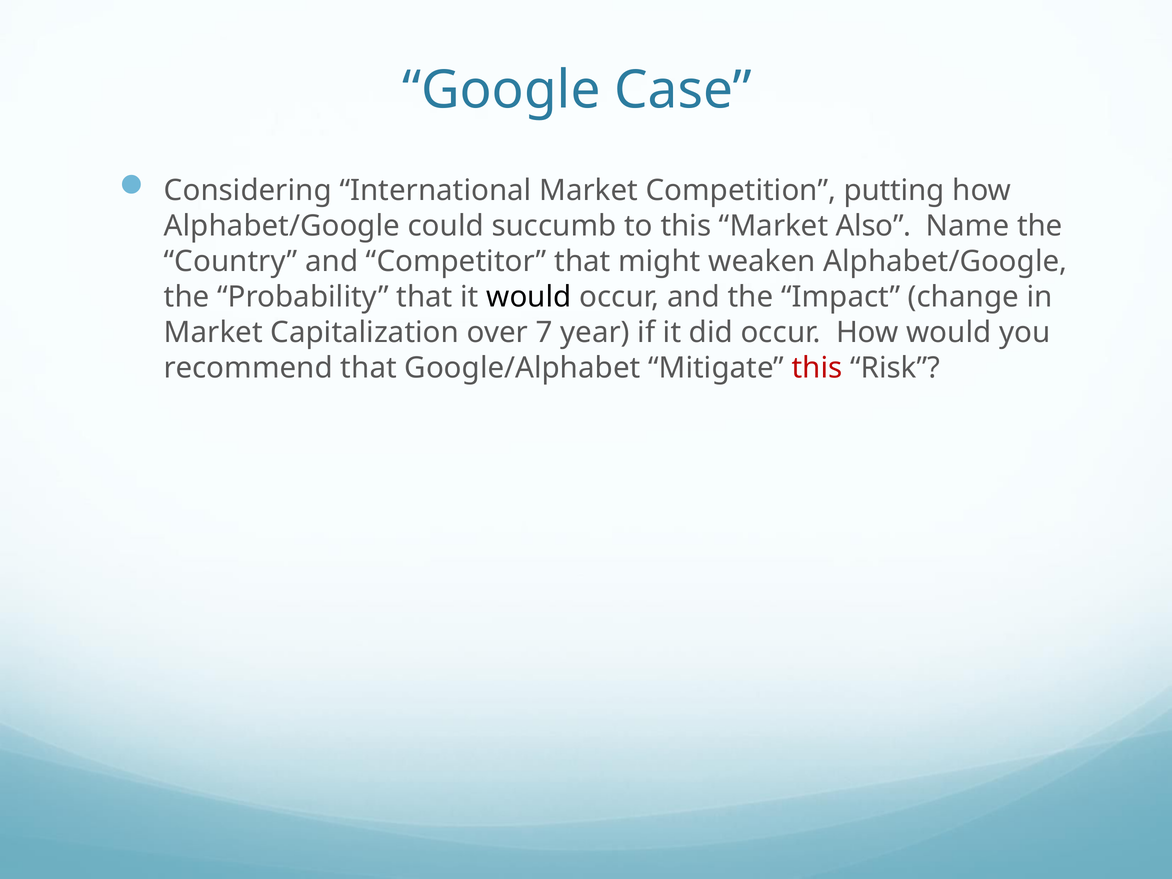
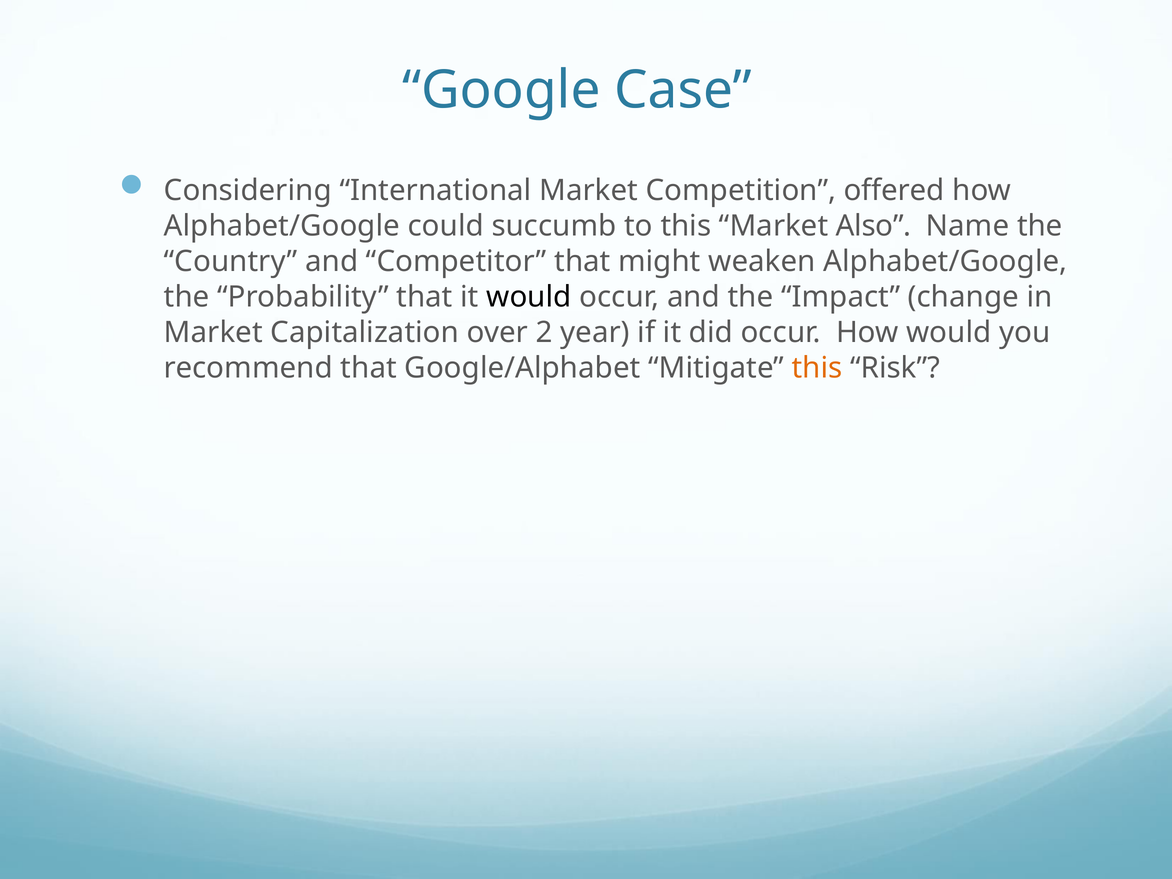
putting: putting -> offered
7: 7 -> 2
this at (817, 368) colour: red -> orange
